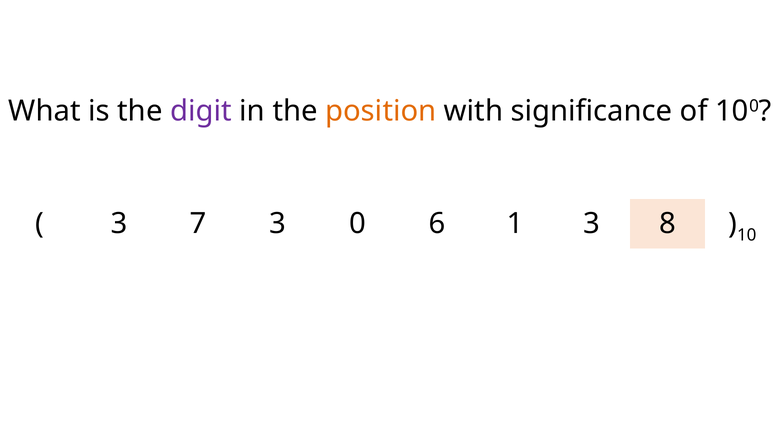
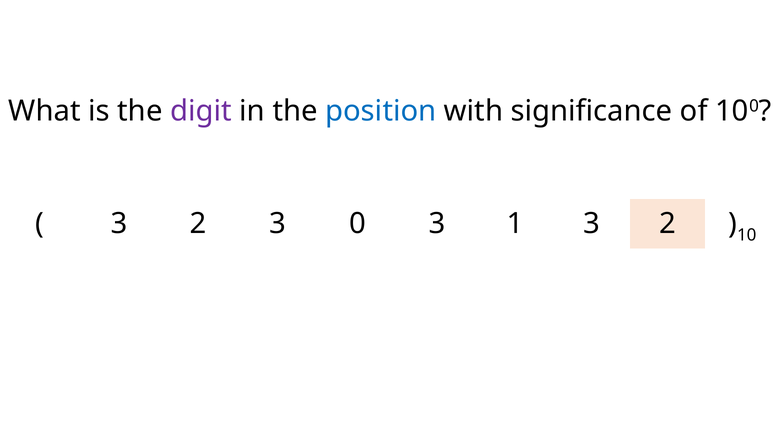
position colour: orange -> blue
7 at (198, 223): 7 -> 2
0 6: 6 -> 3
1 3 8: 8 -> 2
